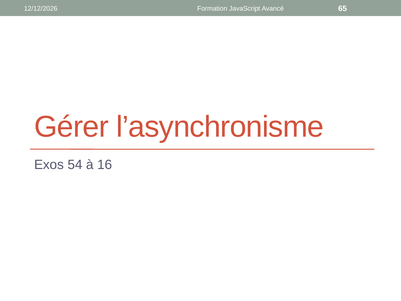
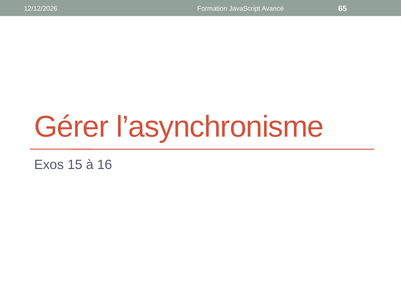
54: 54 -> 15
